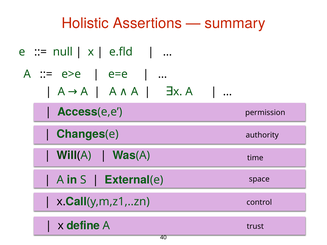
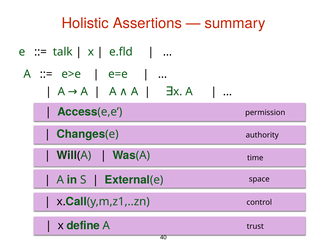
null: null -> talk
